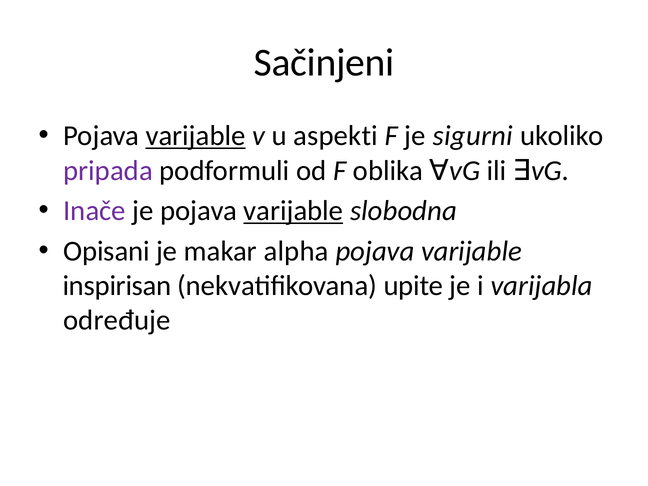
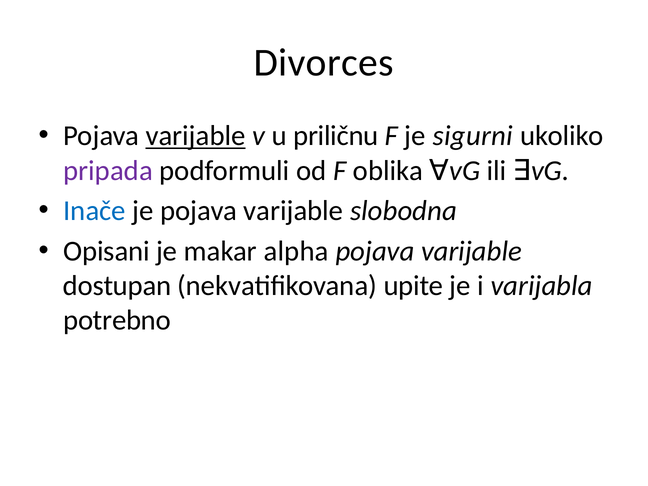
Sačinjeni: Sačinjeni -> Divorces
aspekti: aspekti -> priličnu
Inače colour: purple -> blue
varijable at (293, 211) underline: present -> none
inspirisan: inspirisan -> dostupan
određuje: određuje -> potrebno
